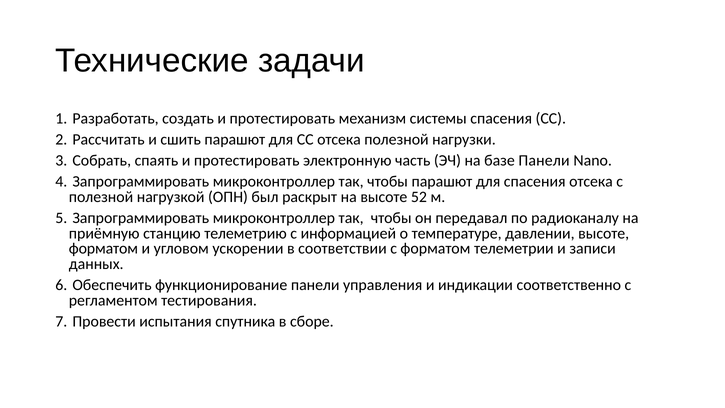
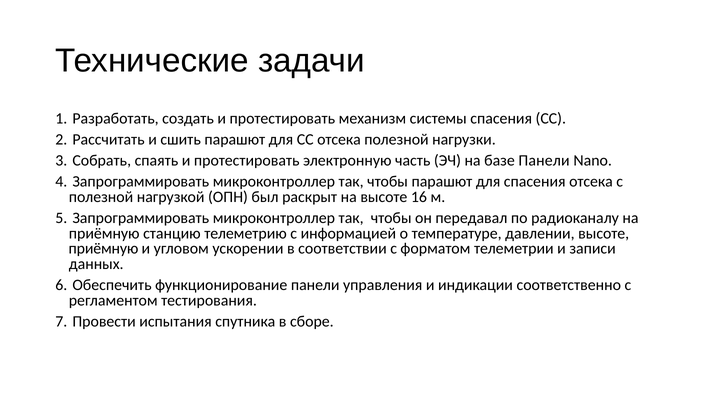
52: 52 -> 16
форматом at (103, 249): форматом -> приёмную
